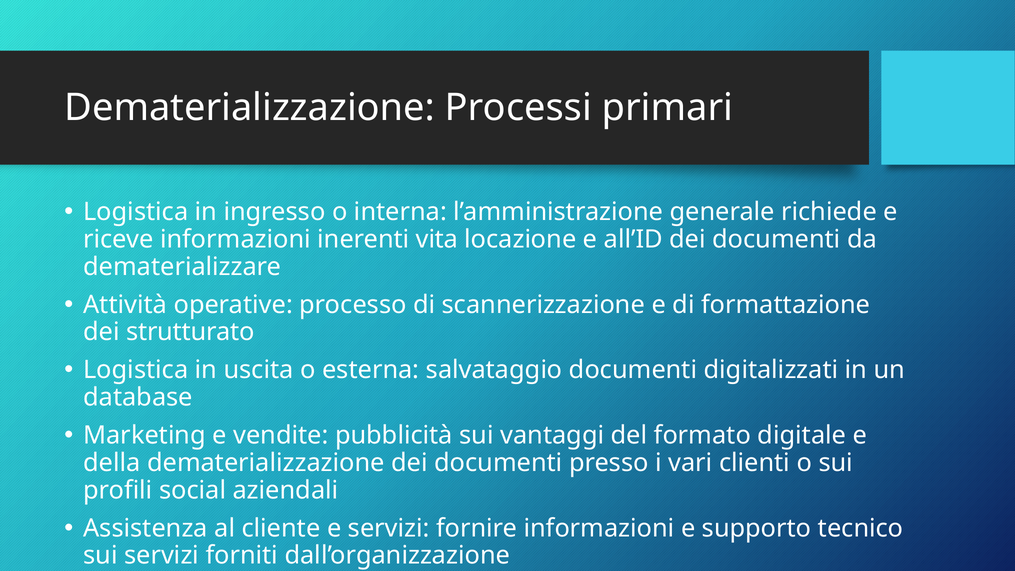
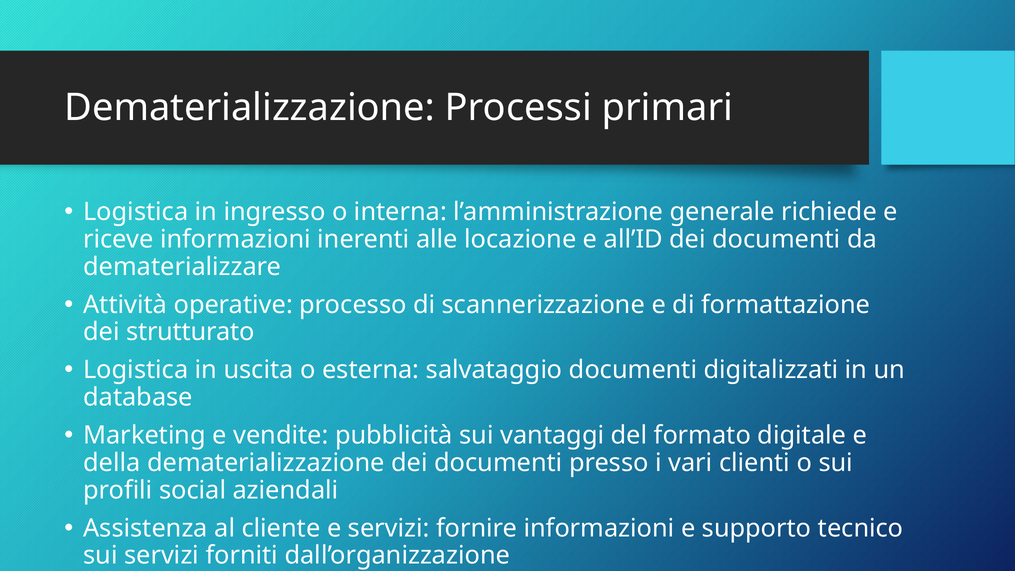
vita: vita -> alle
